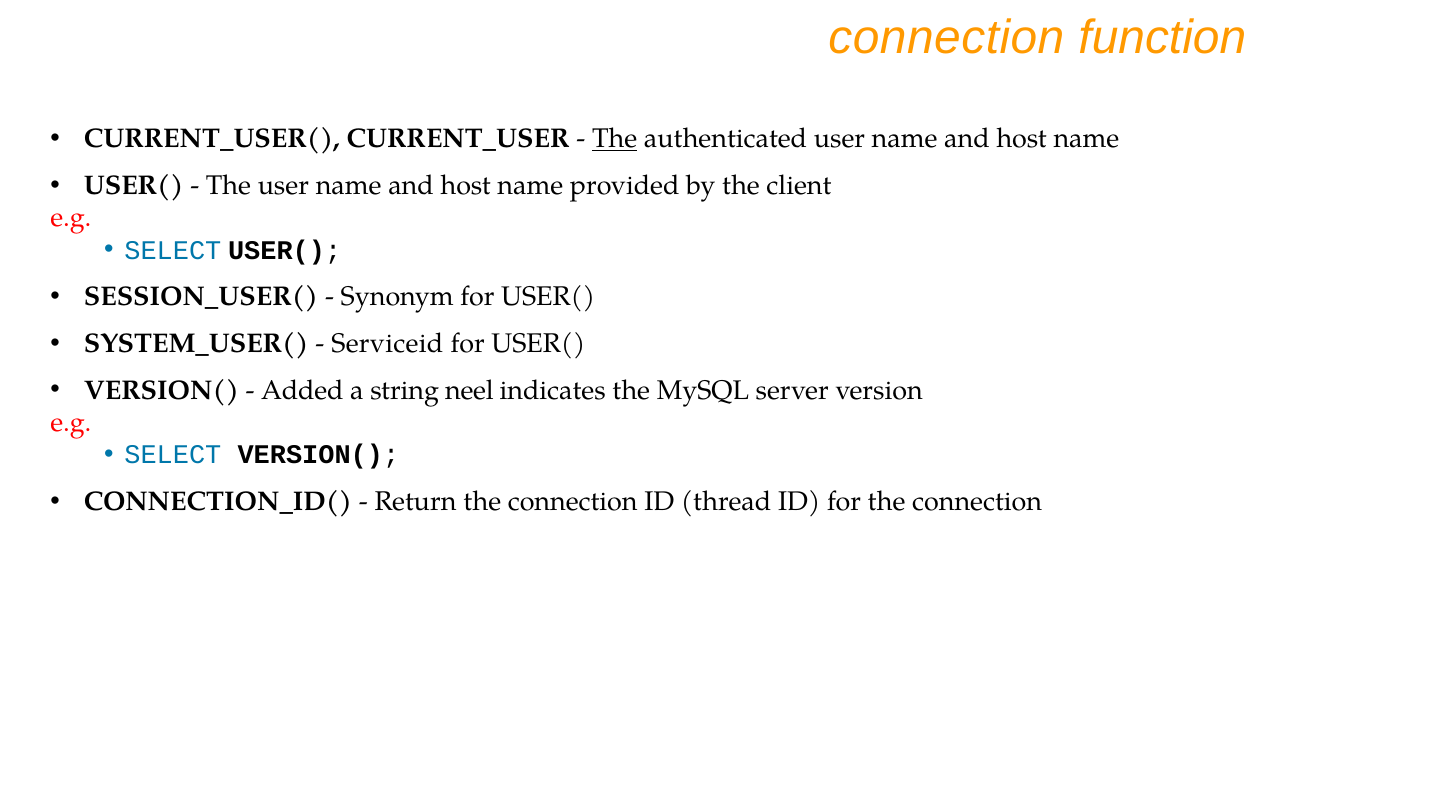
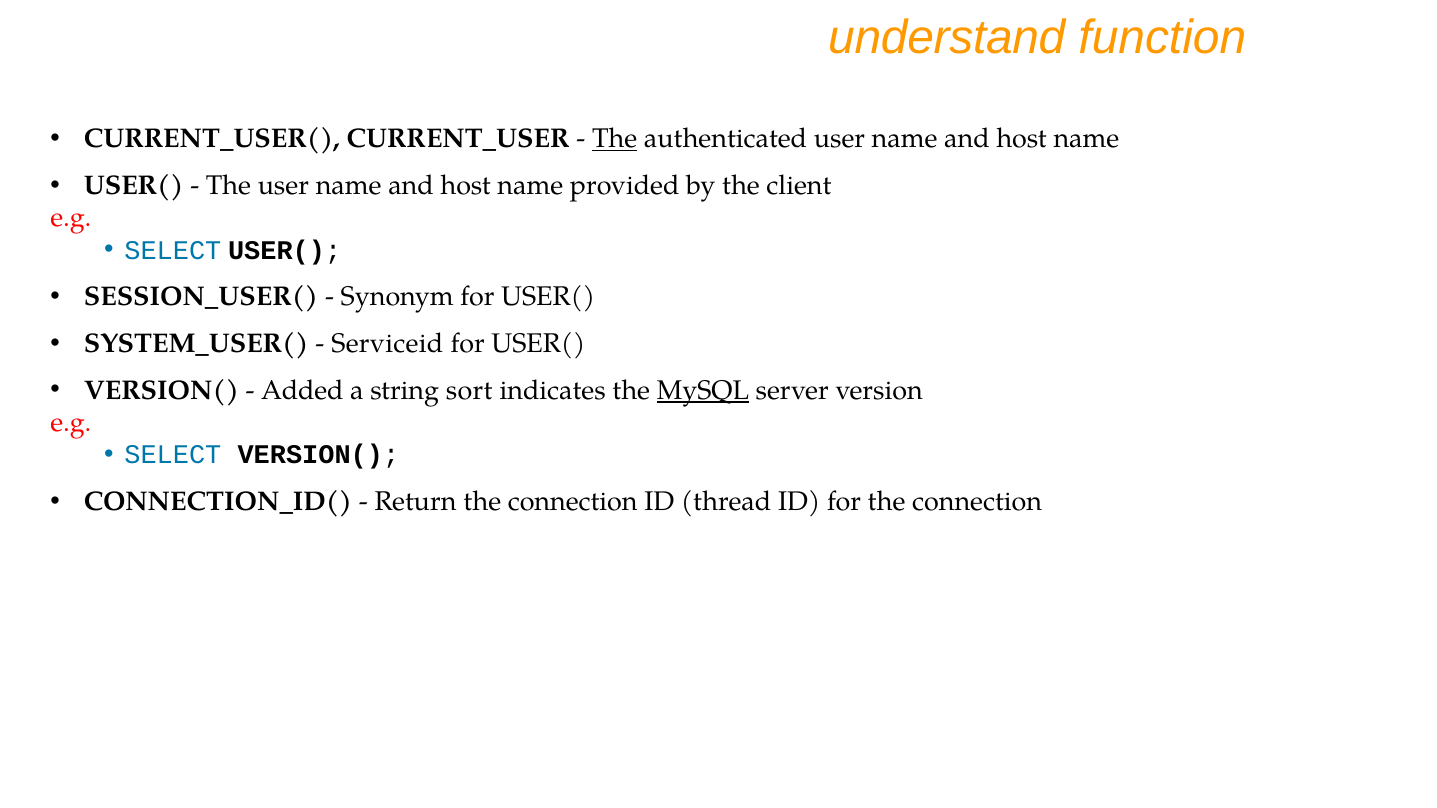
connection at (946, 37): connection -> understand
neel: neel -> sort
MySQL underline: none -> present
